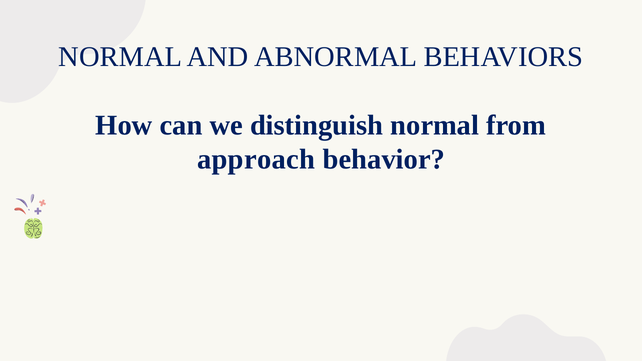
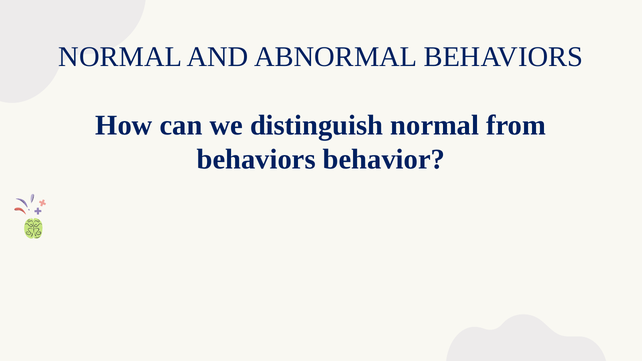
approach at (256, 160): approach -> behaviors
